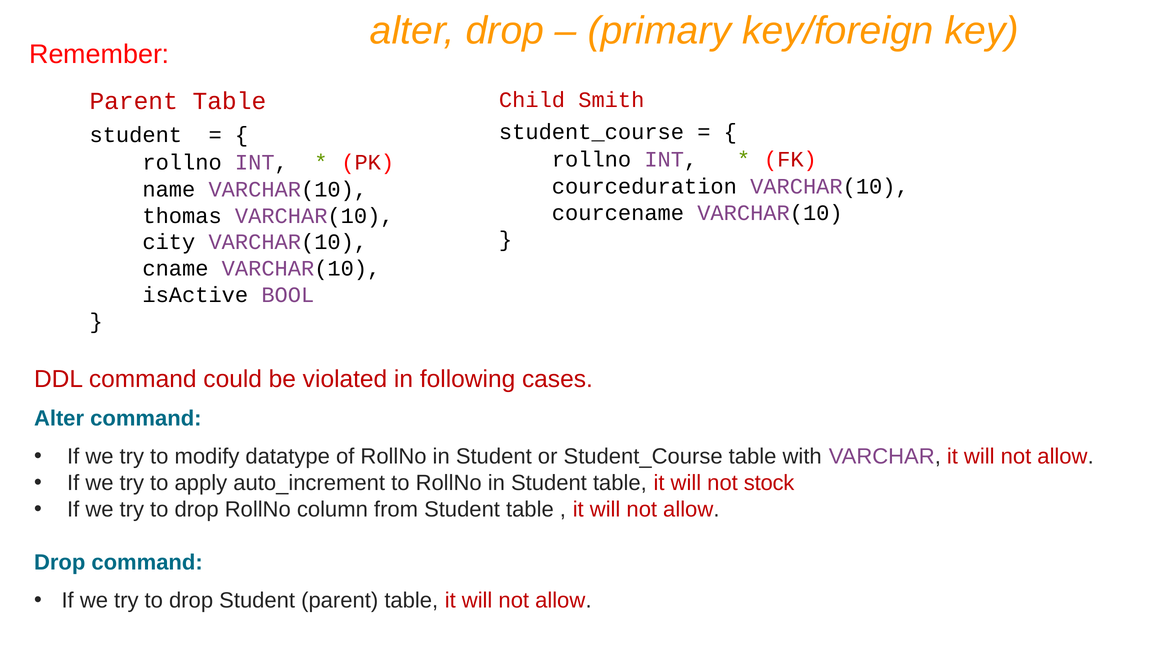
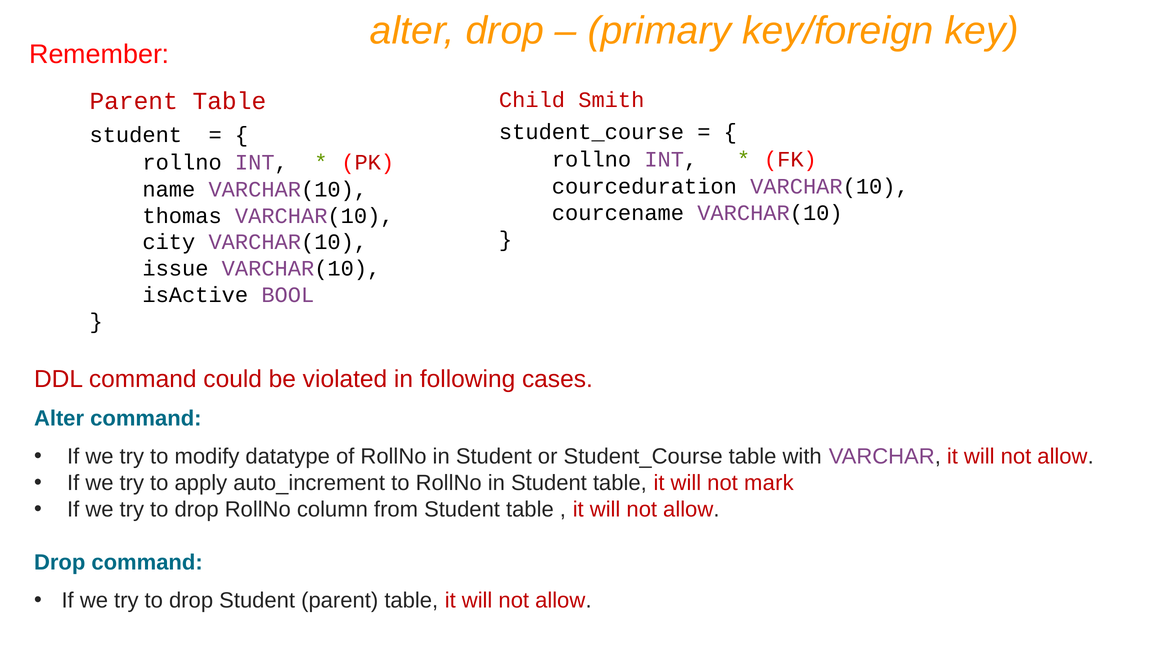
cname: cname -> issue
stock: stock -> mark
